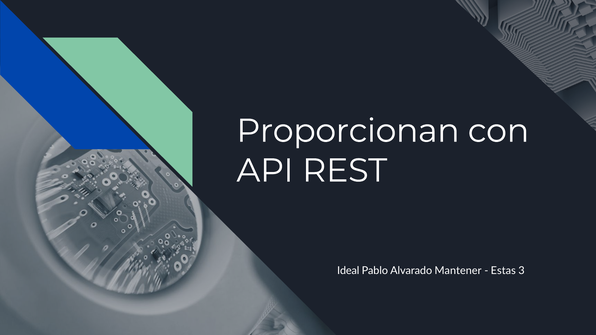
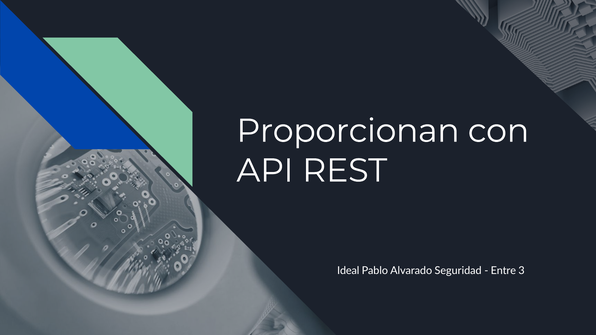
Mantener: Mantener -> Seguridad
Estas: Estas -> Entre
